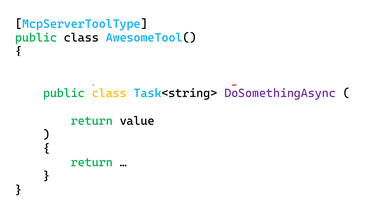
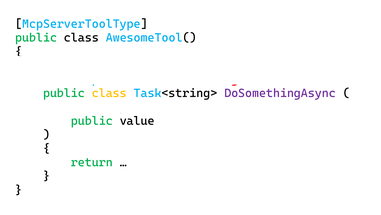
return at (92, 120): return -> public
